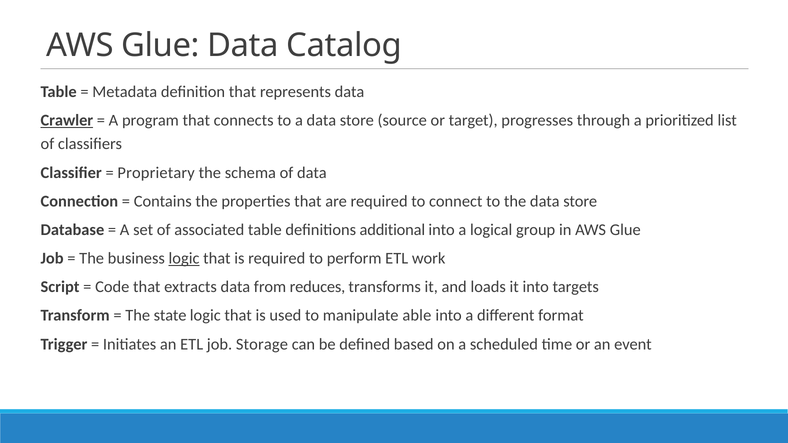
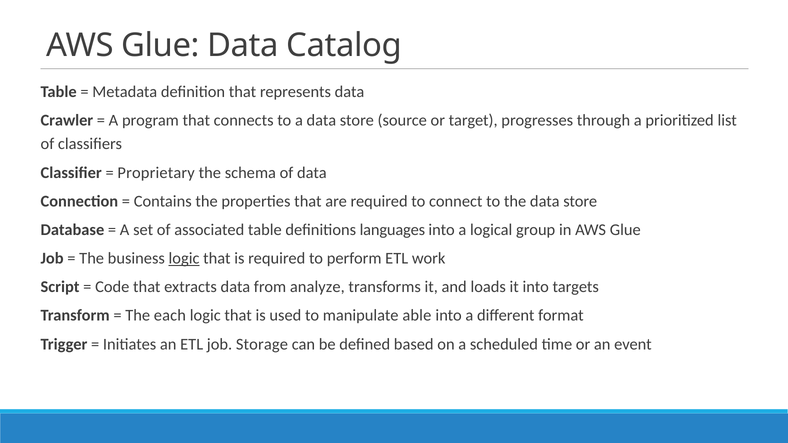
Crawler underline: present -> none
additional: additional -> languages
reduces: reduces -> analyze
state: state -> each
